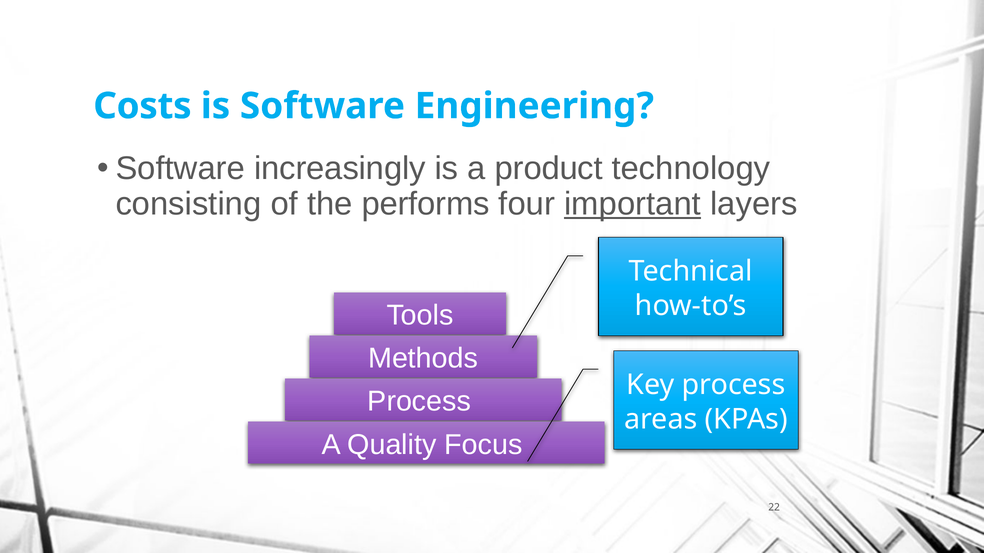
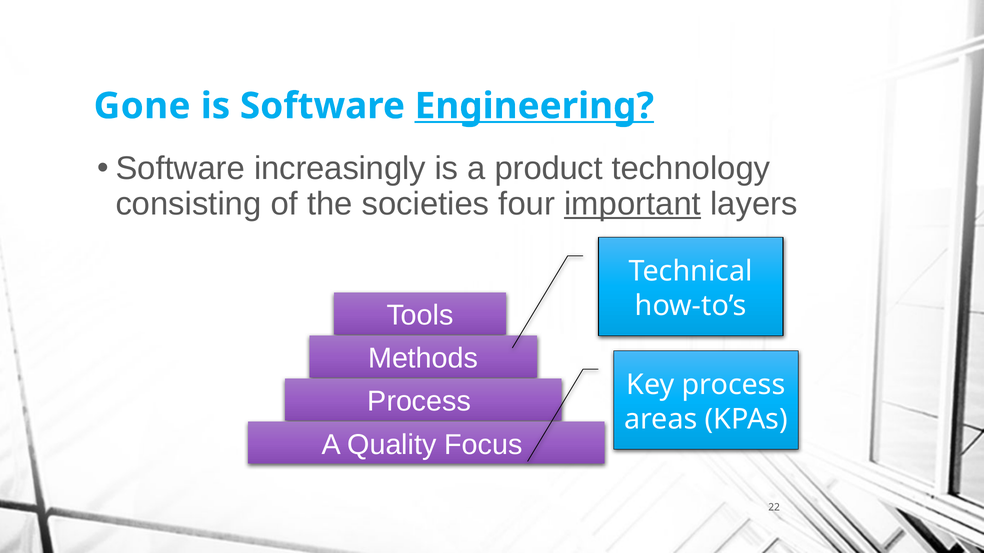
Costs: Costs -> Gone
Engineering underline: none -> present
performs: performs -> societies
